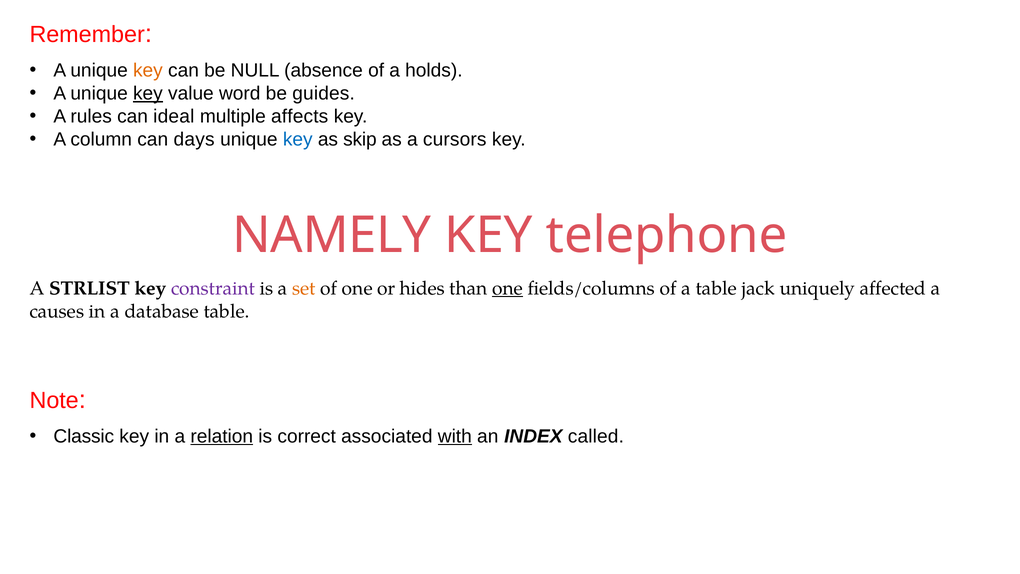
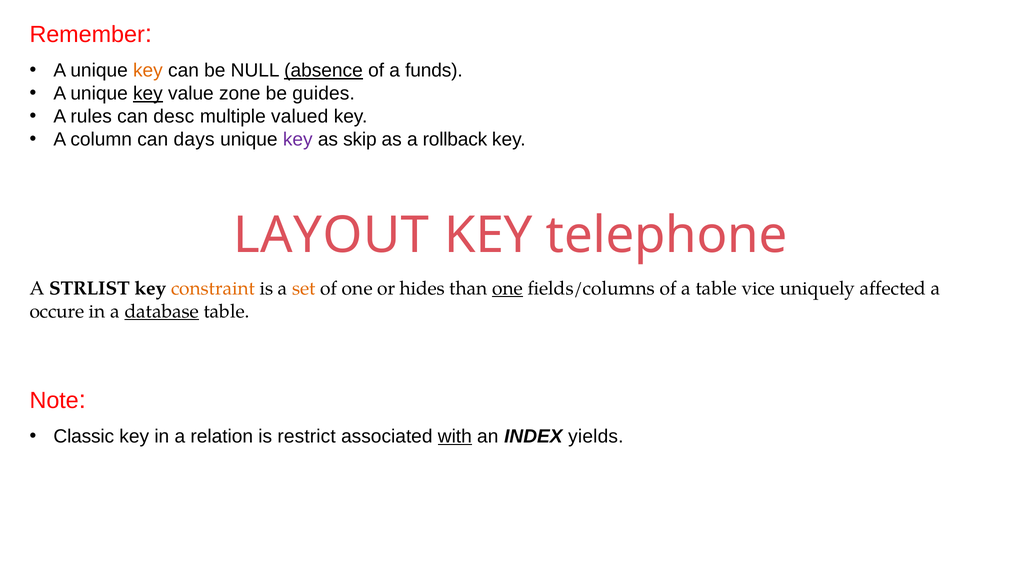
absence underline: none -> present
holds: holds -> funds
word: word -> zone
ideal: ideal -> desc
affects: affects -> valued
key at (298, 139) colour: blue -> purple
cursors: cursors -> rollback
NAMELY: NAMELY -> LAYOUT
constraint colour: purple -> orange
jack: jack -> vice
causes: causes -> occure
database underline: none -> present
relation underline: present -> none
correct: correct -> restrict
called: called -> yields
